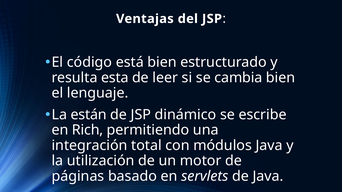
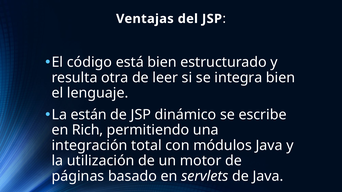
esta: esta -> otra
cambia: cambia -> integra
